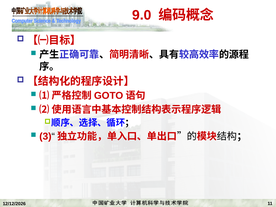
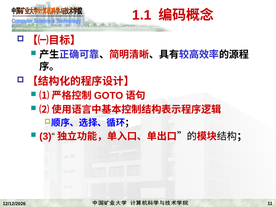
9.0: 9.0 -> 1.1
